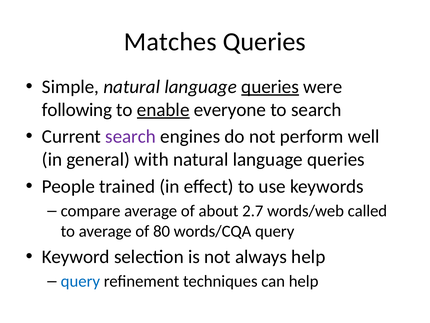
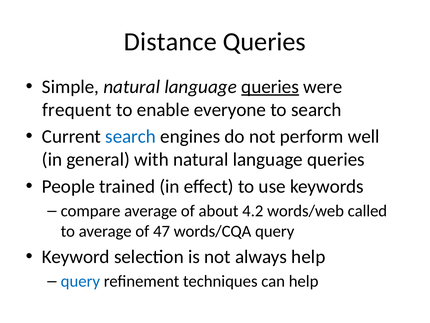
Matches: Matches -> Distance
following: following -> frequent
enable underline: present -> none
search at (131, 136) colour: purple -> blue
2.7: 2.7 -> 4.2
80: 80 -> 47
